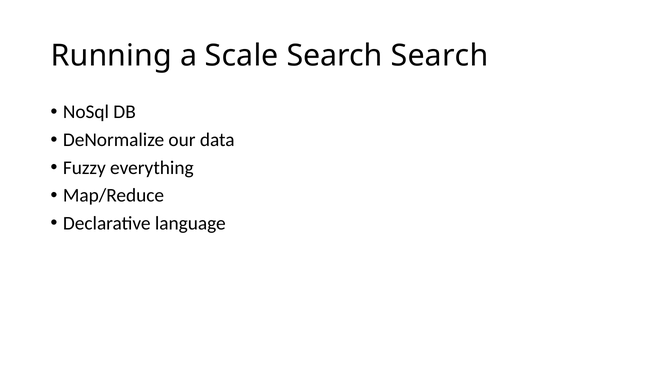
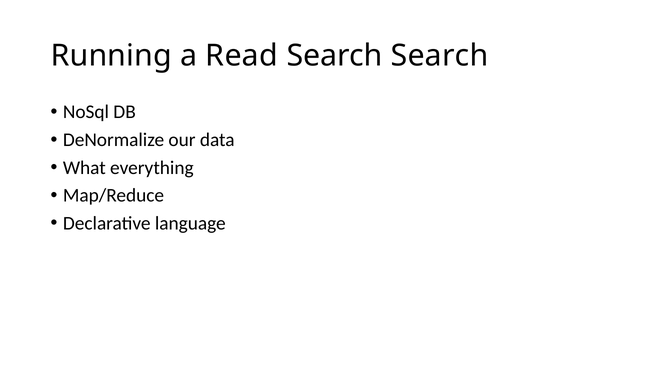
Scale: Scale -> Read
Fuzzy: Fuzzy -> What
